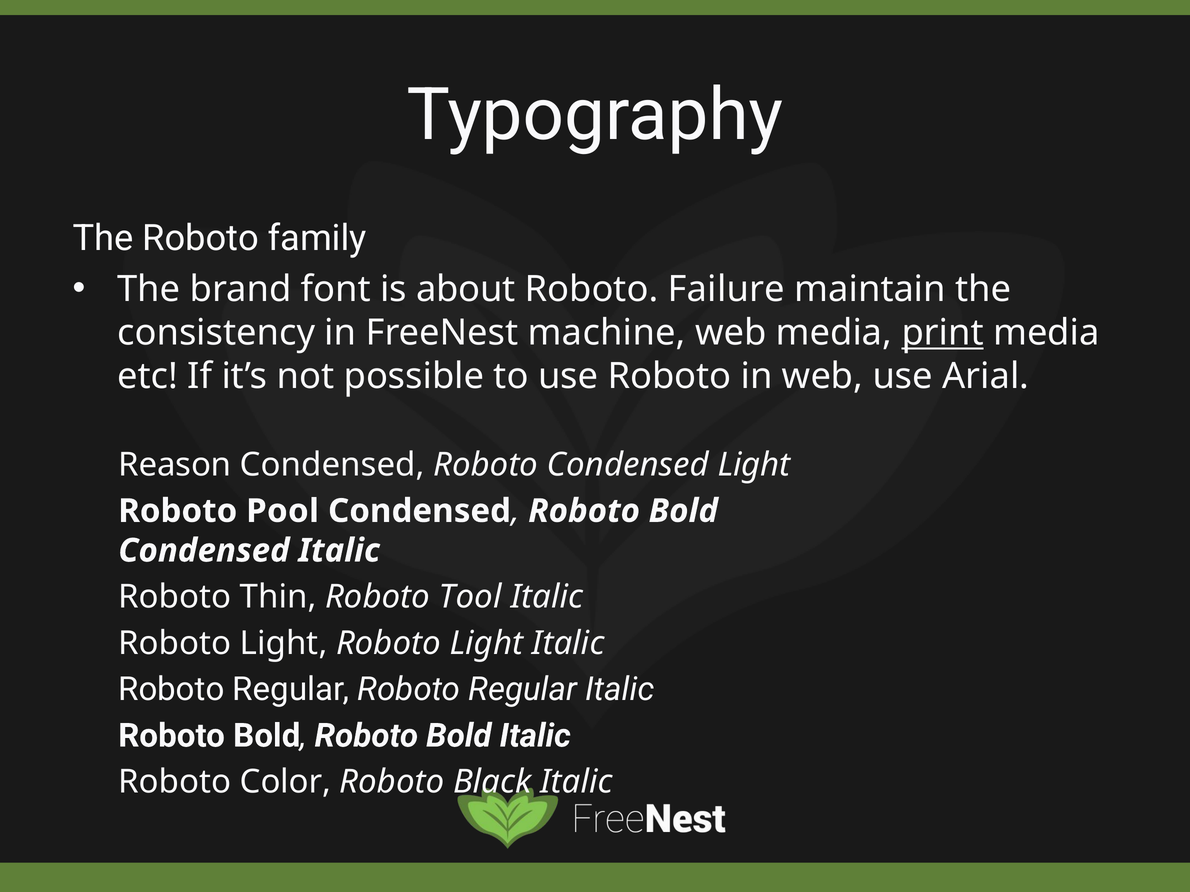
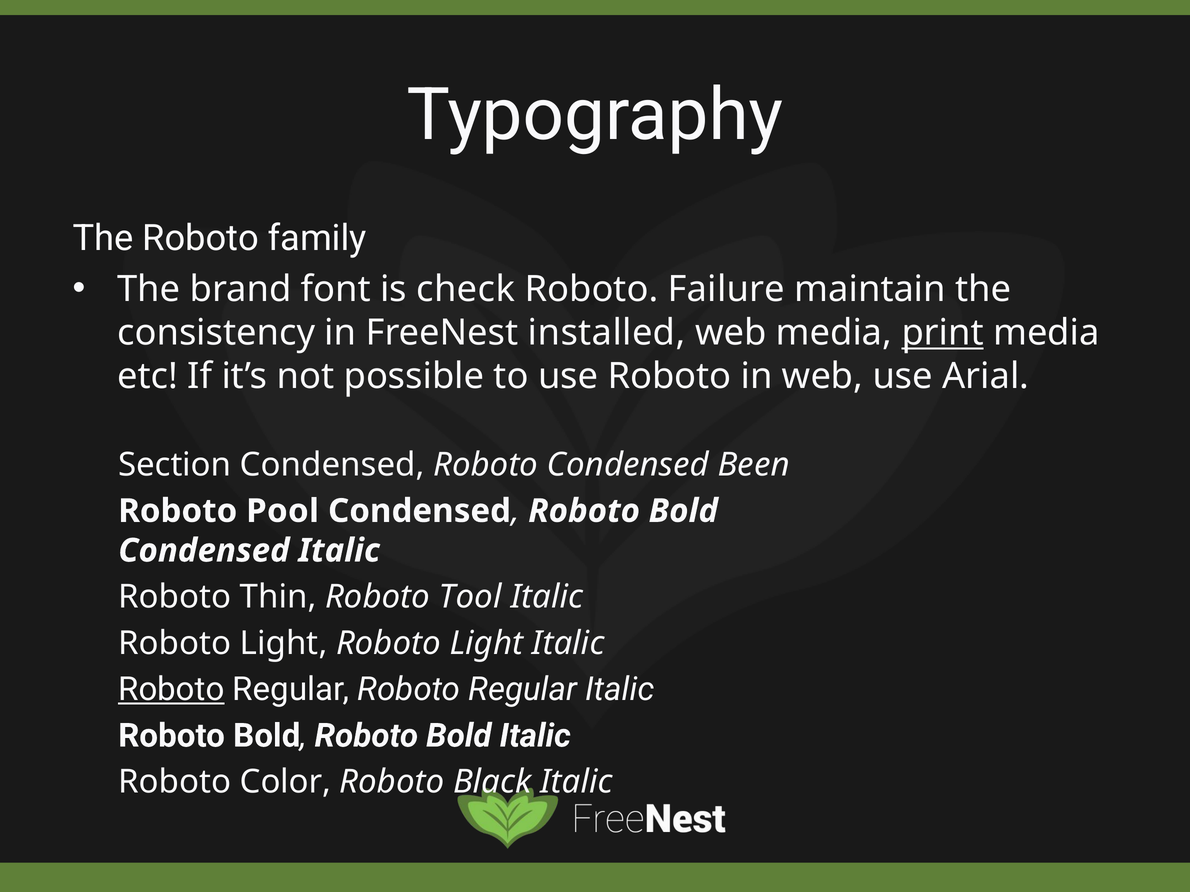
about: about -> check
machine: machine -> installed
Reason: Reason -> Section
Condensed Light: Light -> Been
Roboto at (171, 690) underline: none -> present
